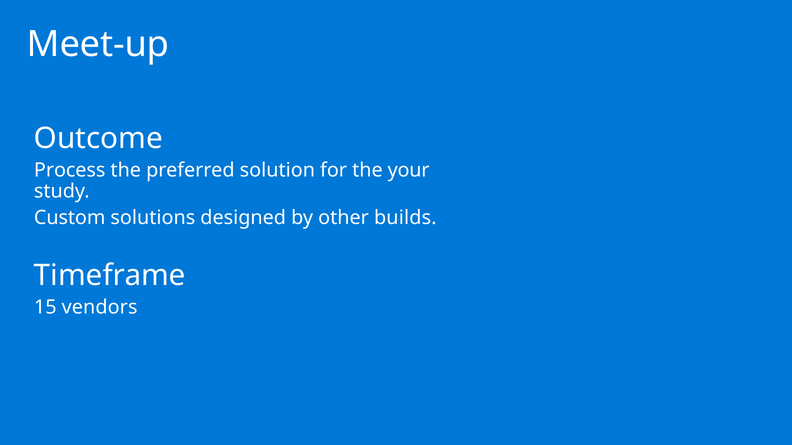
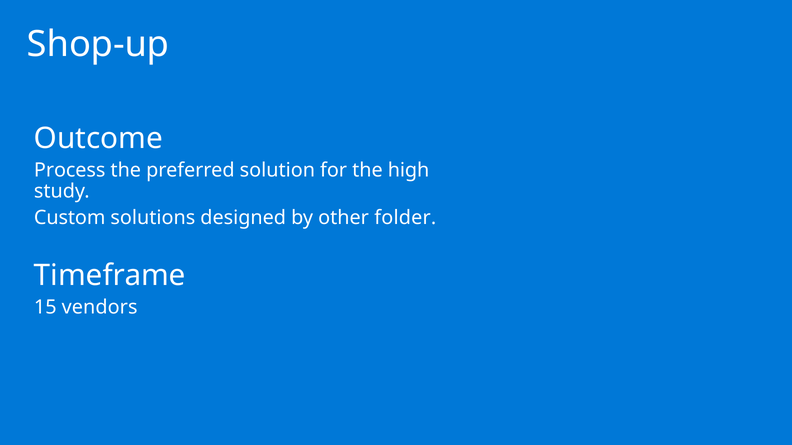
Meet-up: Meet-up -> Shop-up
your: your -> high
builds: builds -> folder
